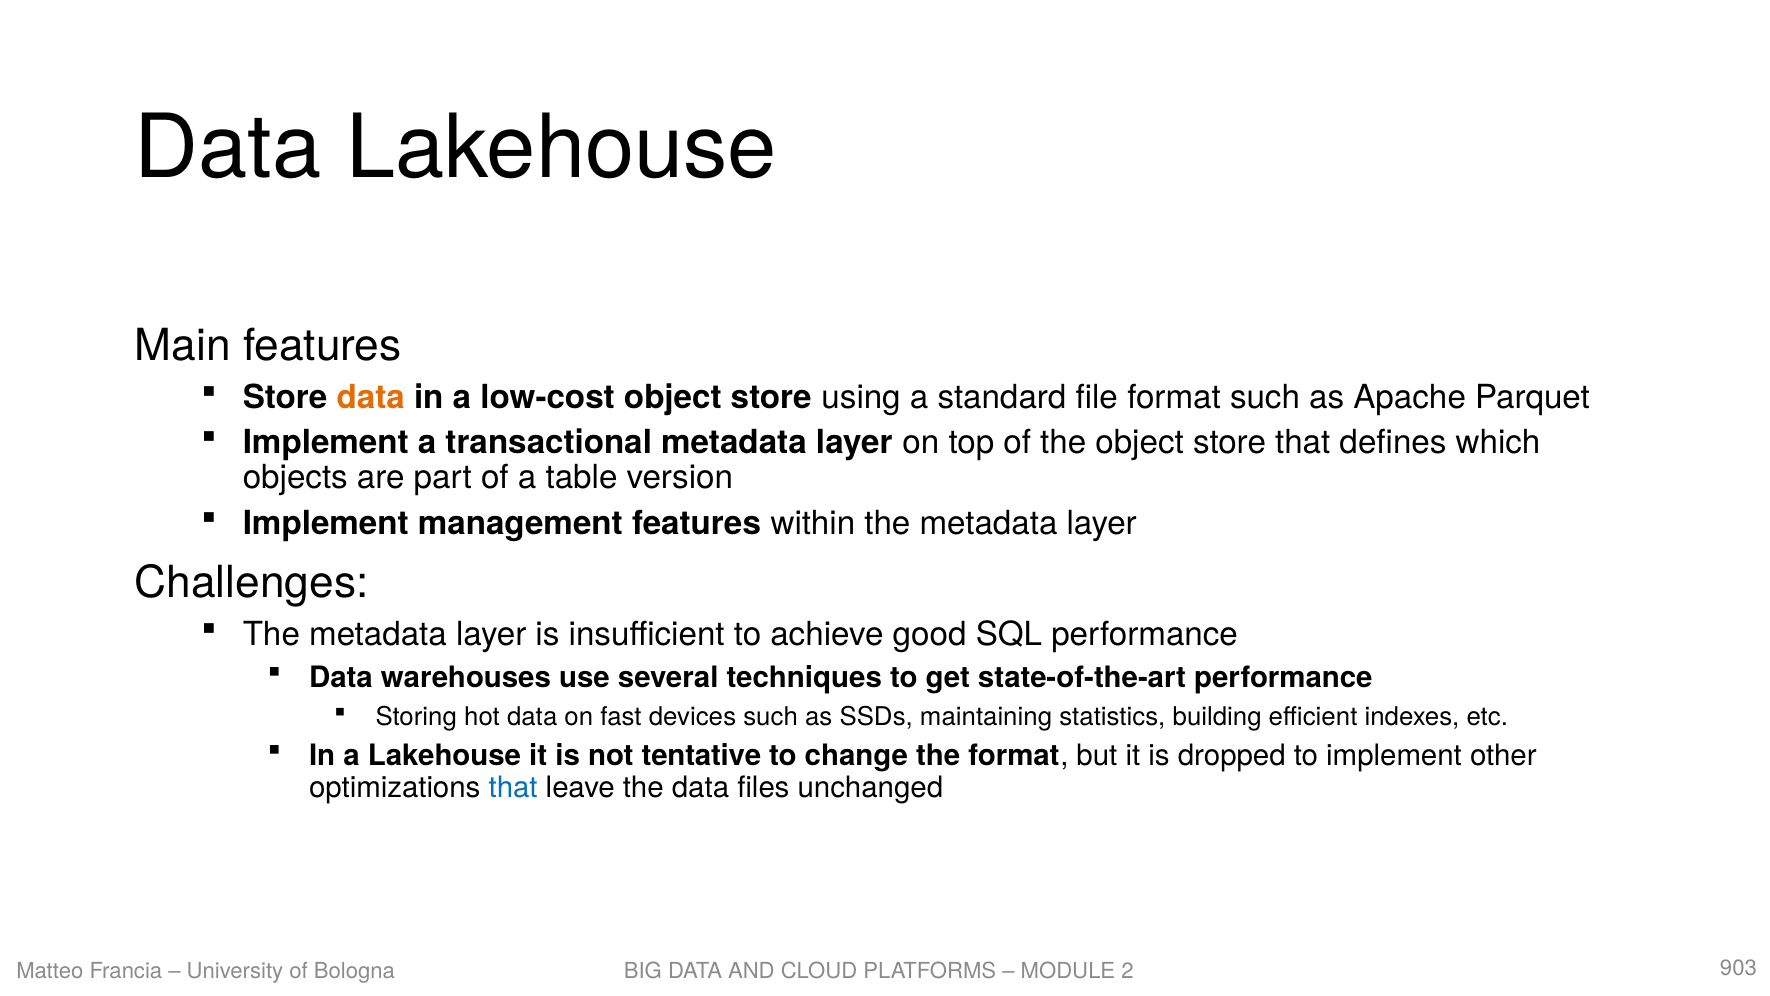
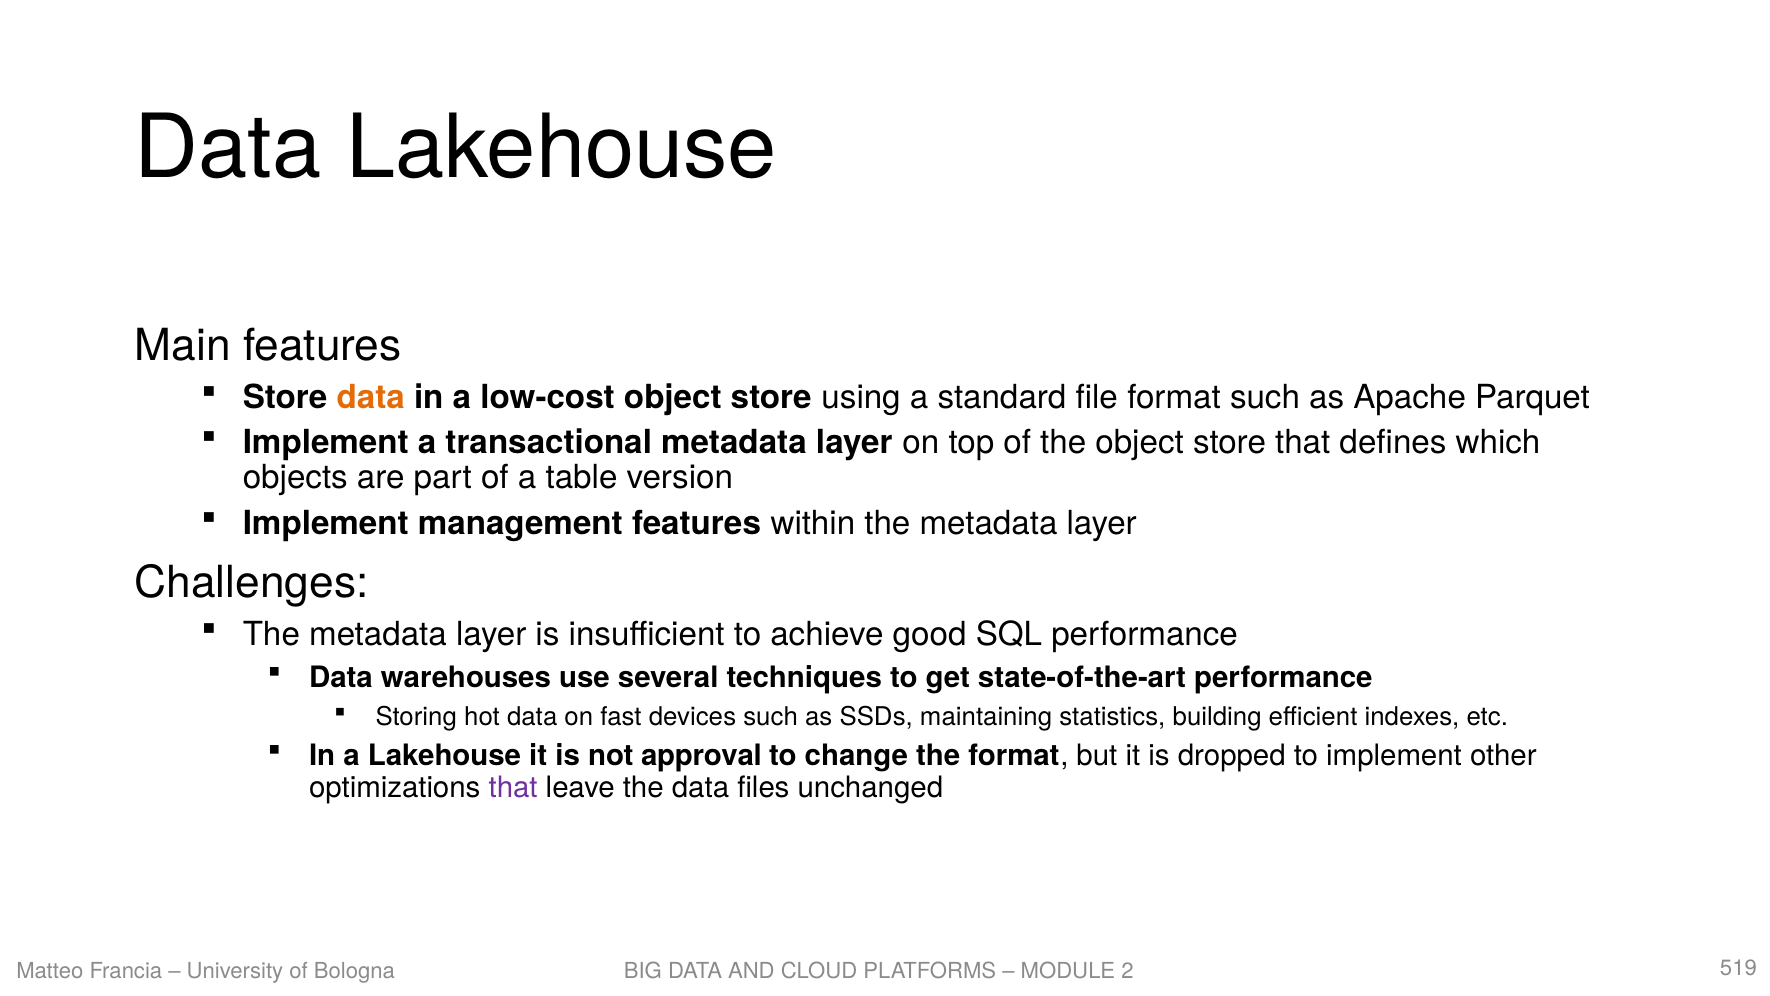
tentative: tentative -> approval
that at (513, 787) colour: blue -> purple
903: 903 -> 519
